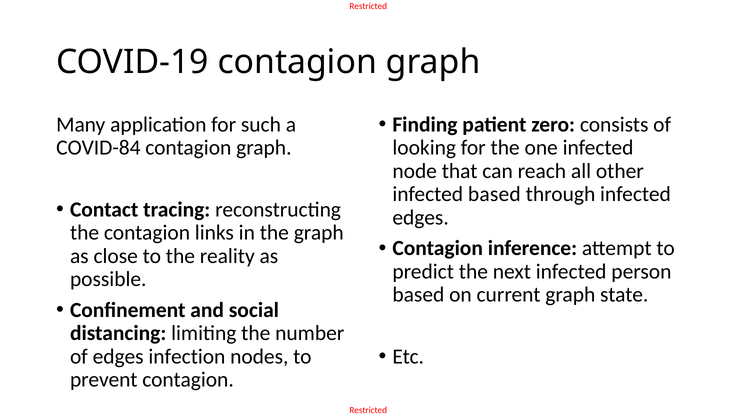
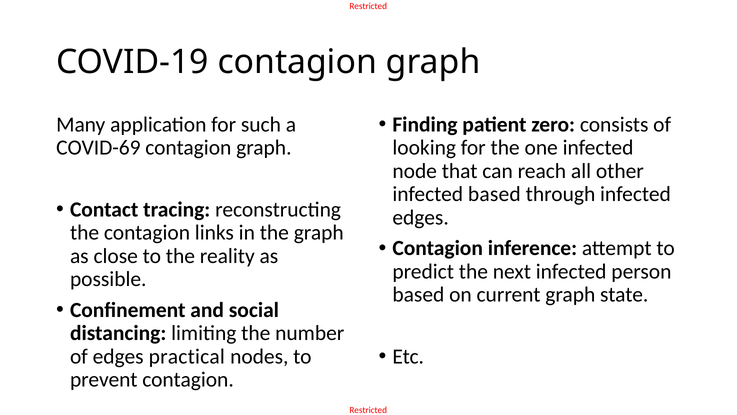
COVID-84: COVID-84 -> COVID-69
infection: infection -> practical
